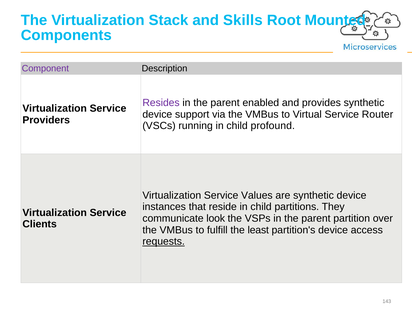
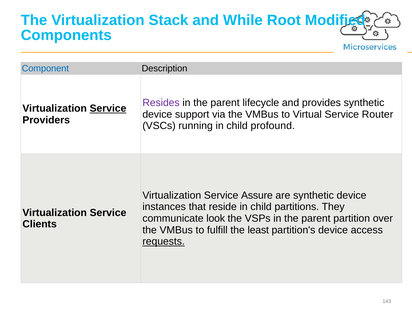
Skills: Skills -> While
Mounted: Mounted -> Modified
Component colour: purple -> blue
enabled: enabled -> lifecycle
Service at (108, 109) underline: none -> present
Values: Values -> Assure
